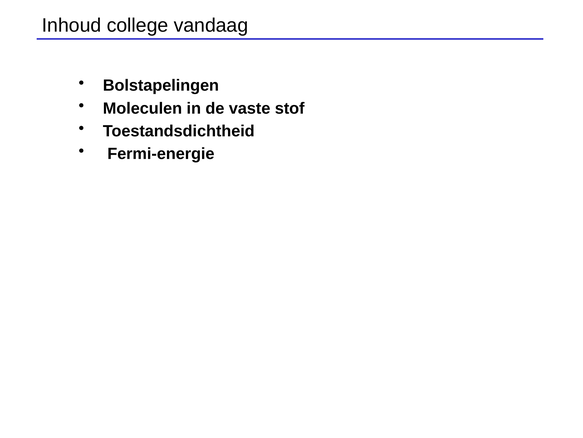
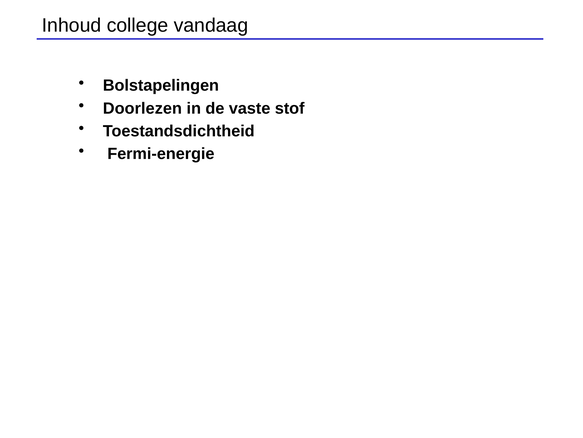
Moleculen: Moleculen -> Doorlezen
